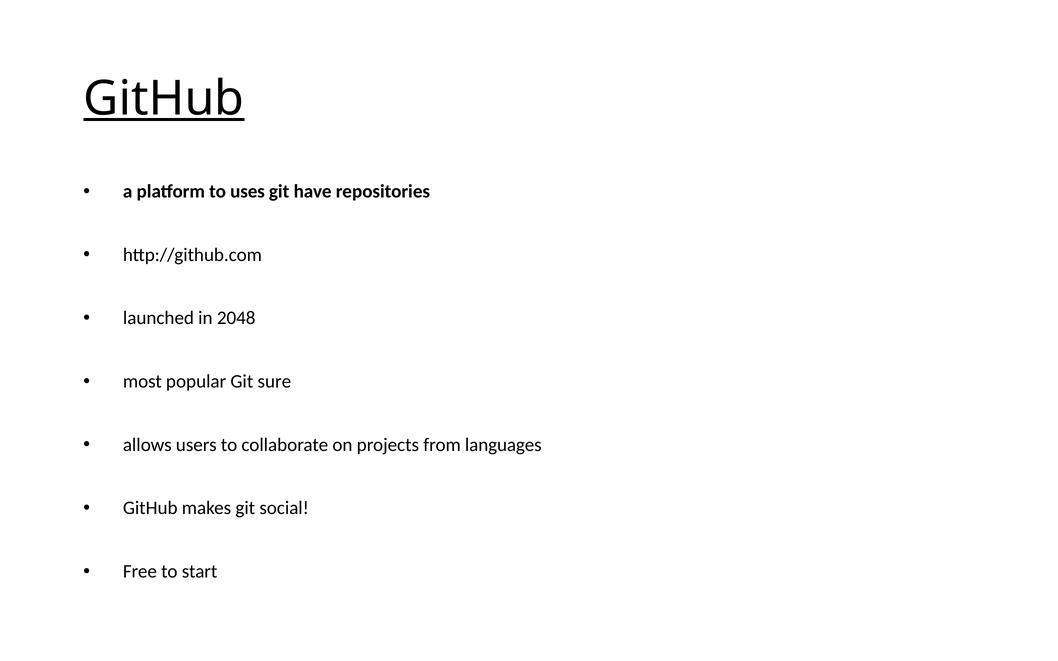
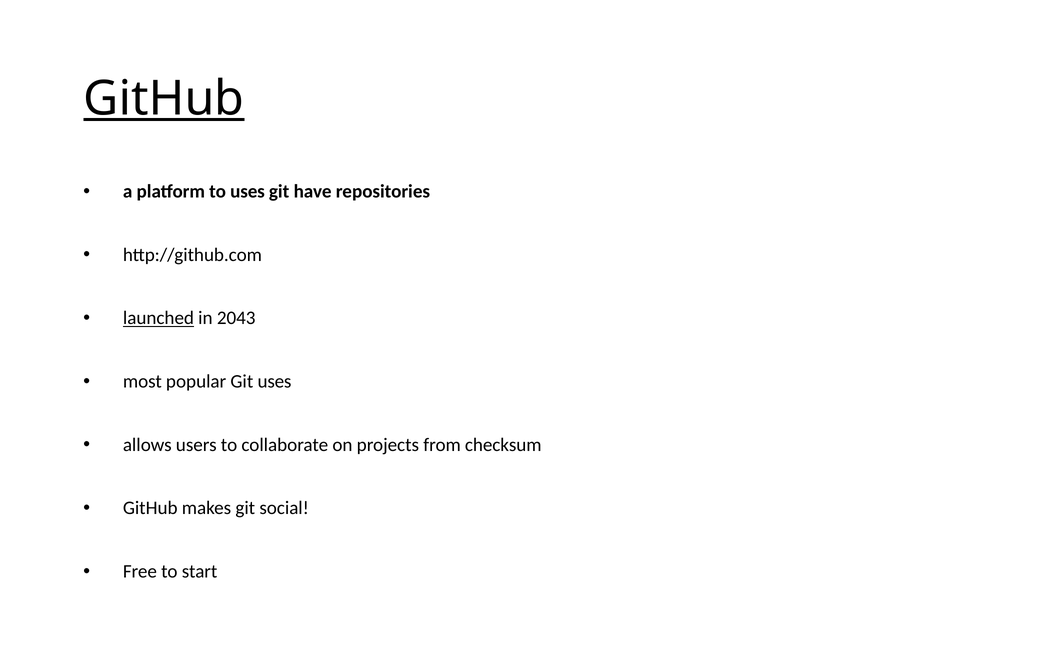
launched underline: none -> present
2048: 2048 -> 2043
Git sure: sure -> uses
languages: languages -> checksum
